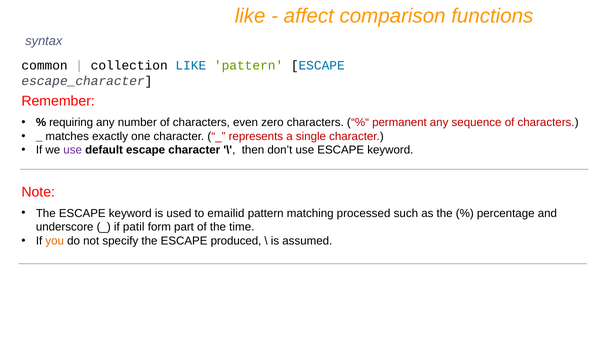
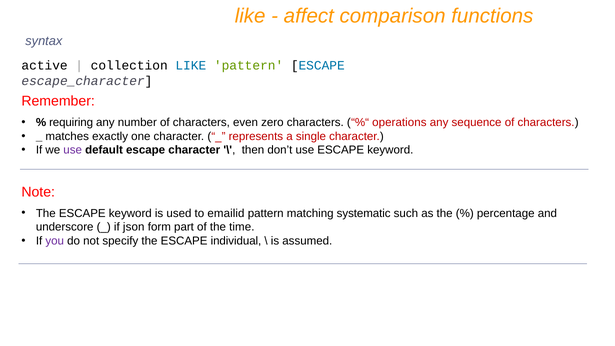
common: common -> active
permanent: permanent -> operations
processed: processed -> systematic
patil: patil -> json
you colour: orange -> purple
produced: produced -> individual
